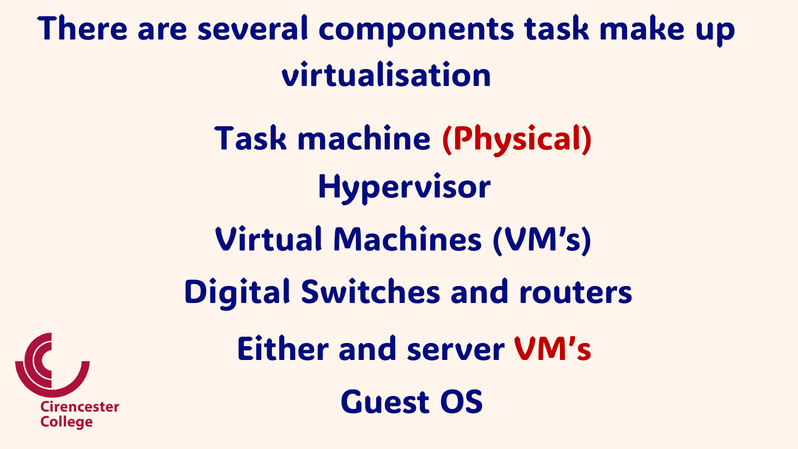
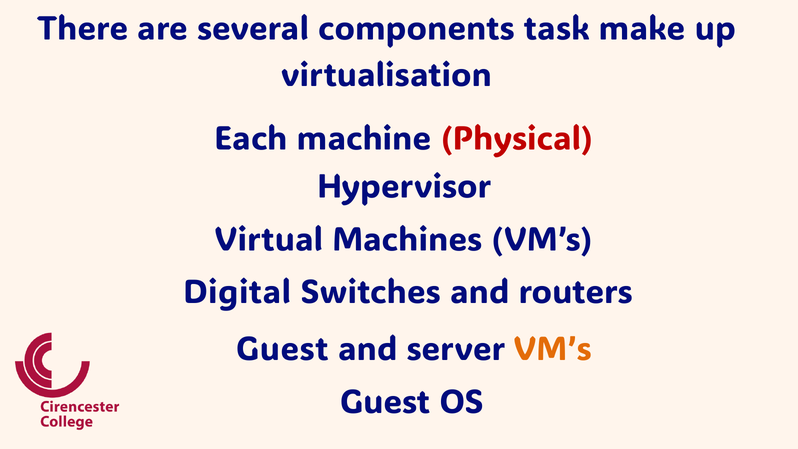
Task at (251, 139): Task -> Each
Either at (283, 349): Either -> Guest
VM’s at (553, 349) colour: red -> orange
